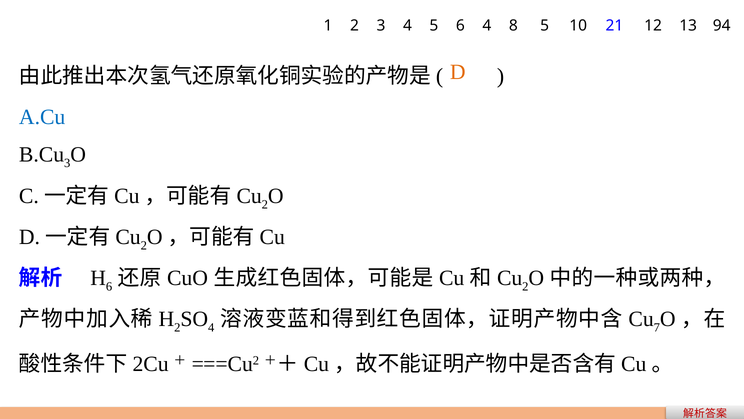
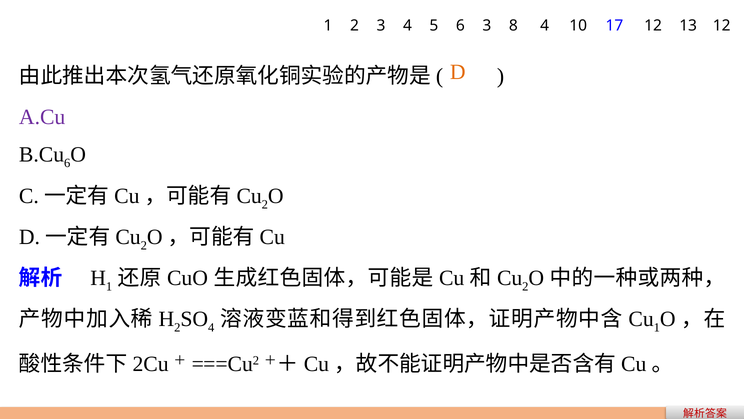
6 4: 4 -> 3
8 5: 5 -> 4
21: 21 -> 17
13 94: 94 -> 12
A.Cu colour: blue -> purple
3 at (67, 163): 3 -> 6
6 at (109, 286): 6 -> 1
7 at (657, 327): 7 -> 1
